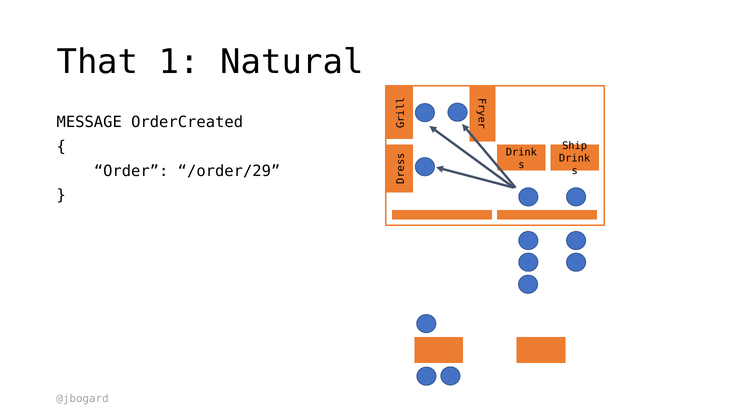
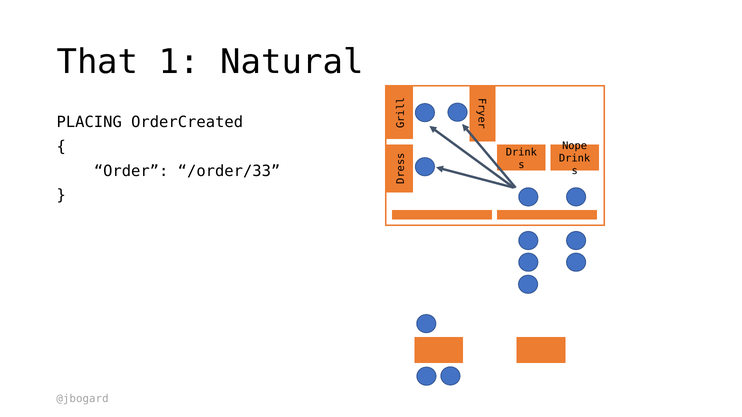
MESSAGE: MESSAGE -> PLACING
Ship: Ship -> Nope
/order/29: /order/29 -> /order/33
